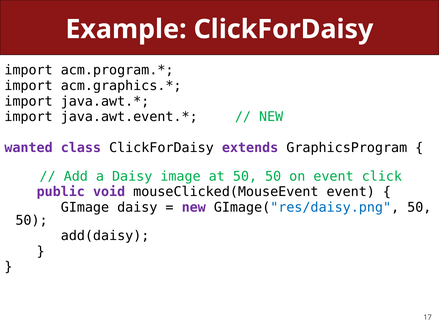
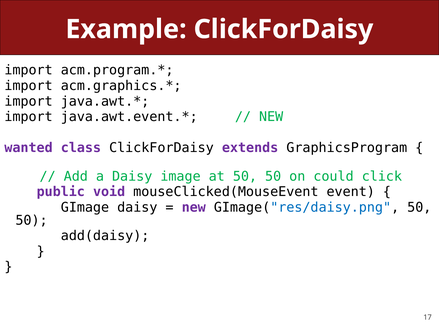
on event: event -> could
